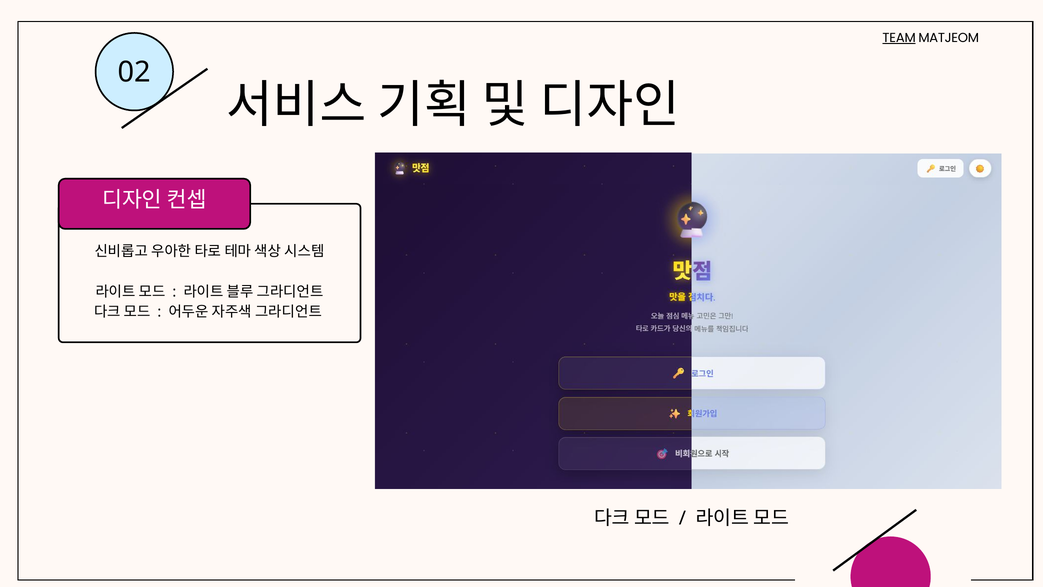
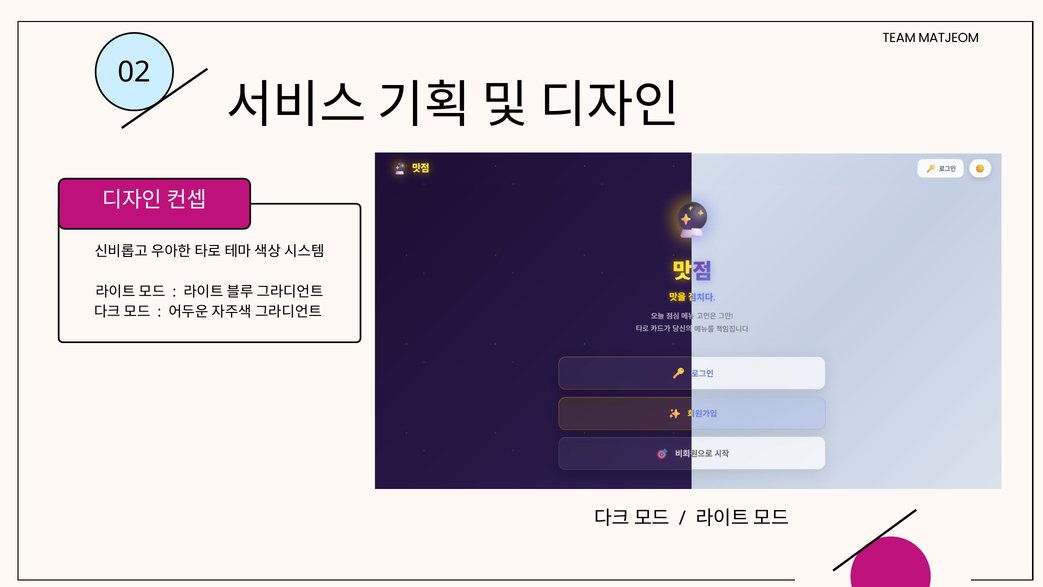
TEAM underline: present -> none
